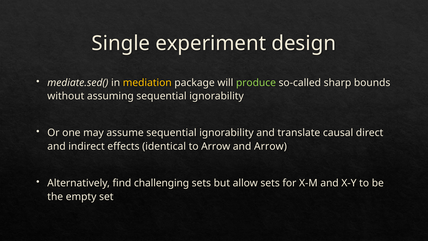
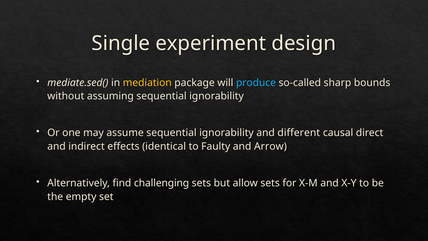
produce colour: light green -> light blue
translate: translate -> different
to Arrow: Arrow -> Faulty
